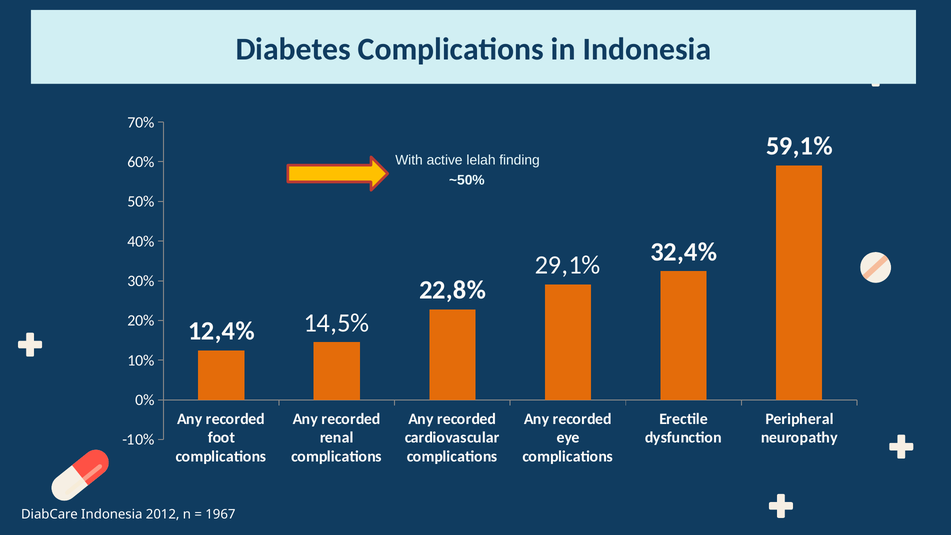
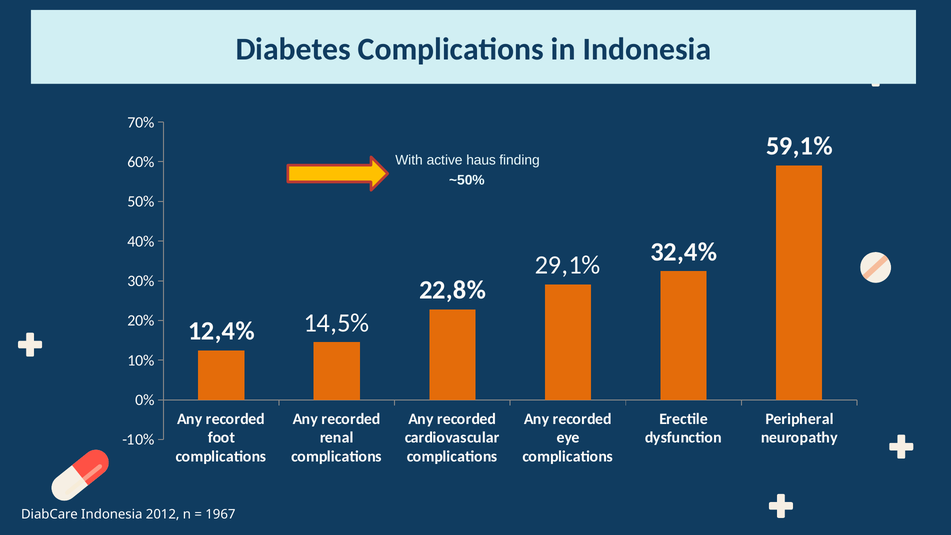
lelah: lelah -> haus
